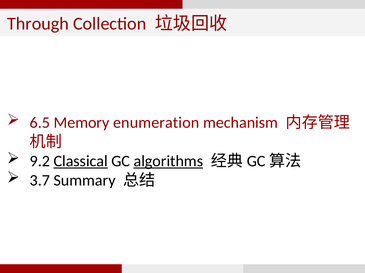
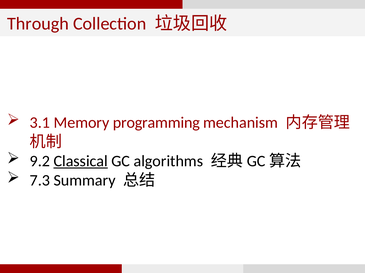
6.5: 6.5 -> 3.1
enumeration: enumeration -> programming
algorithms underline: present -> none
3.7: 3.7 -> 7.3
